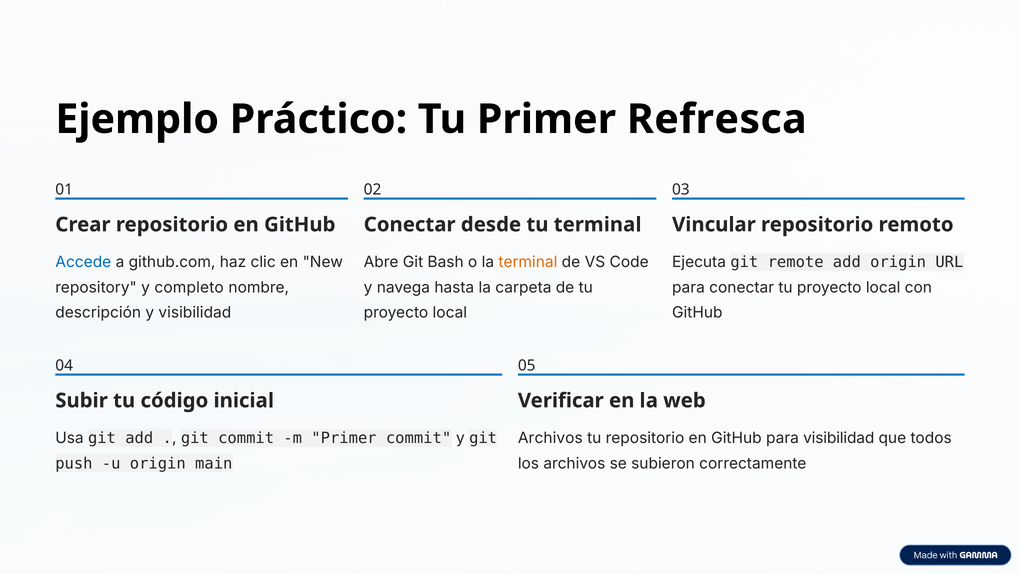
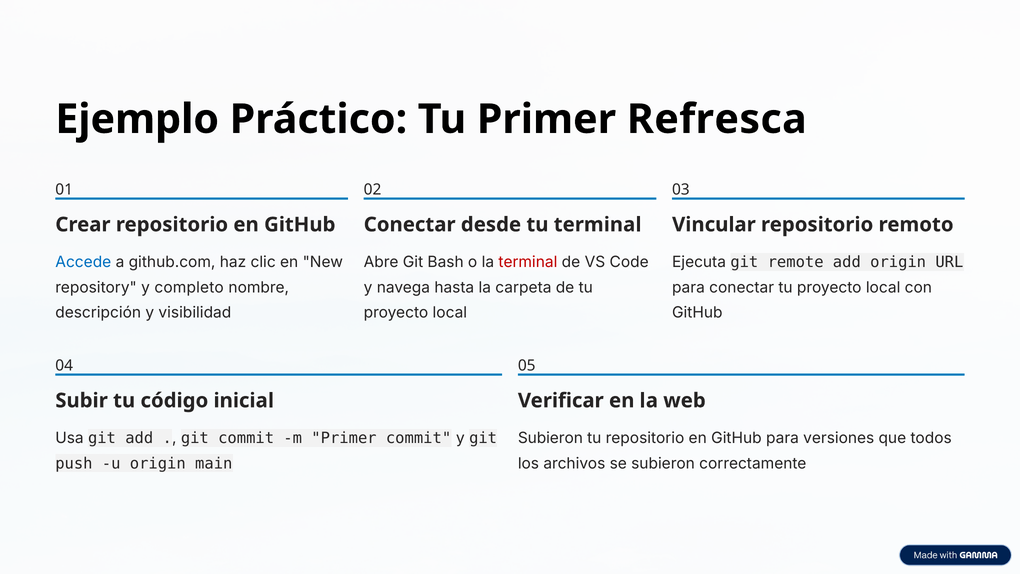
terminal at (528, 262) colour: orange -> red
Archivos at (550, 438): Archivos -> Subieron
para visibilidad: visibilidad -> versiones
